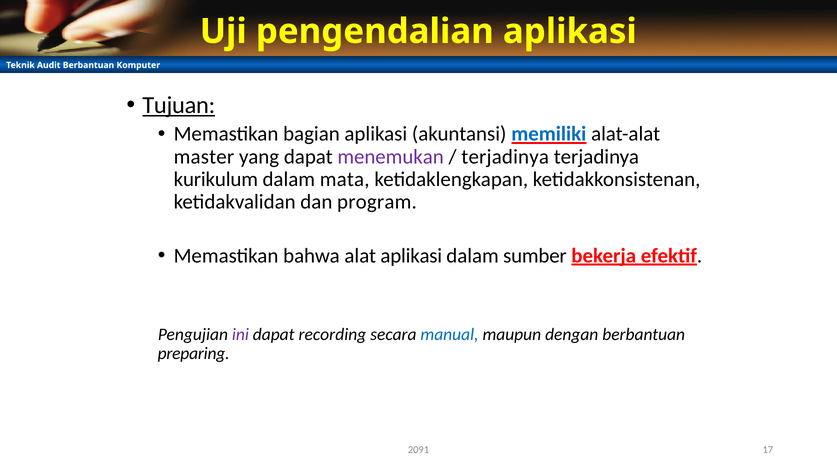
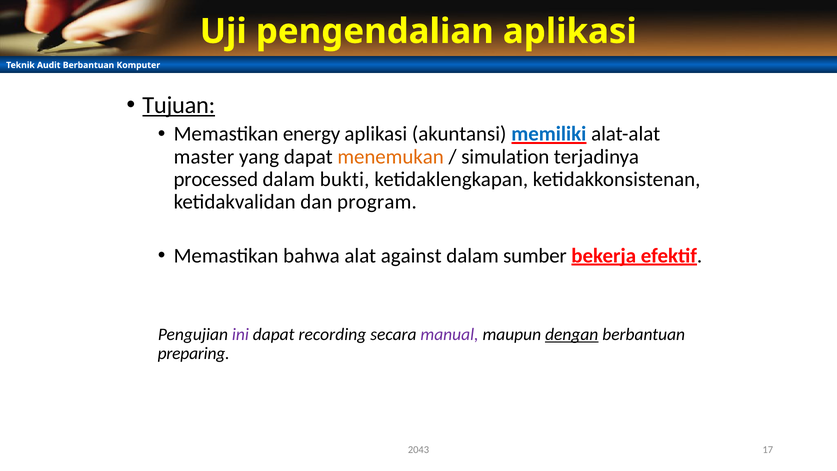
bagian: bagian -> energy
menemukan colour: purple -> orange
terjadinya at (505, 157): terjadinya -> simulation
kurikulum: kurikulum -> processed
mata: mata -> bukti
alat aplikasi: aplikasi -> against
manual colour: blue -> purple
dengan underline: none -> present
2091: 2091 -> 2043
